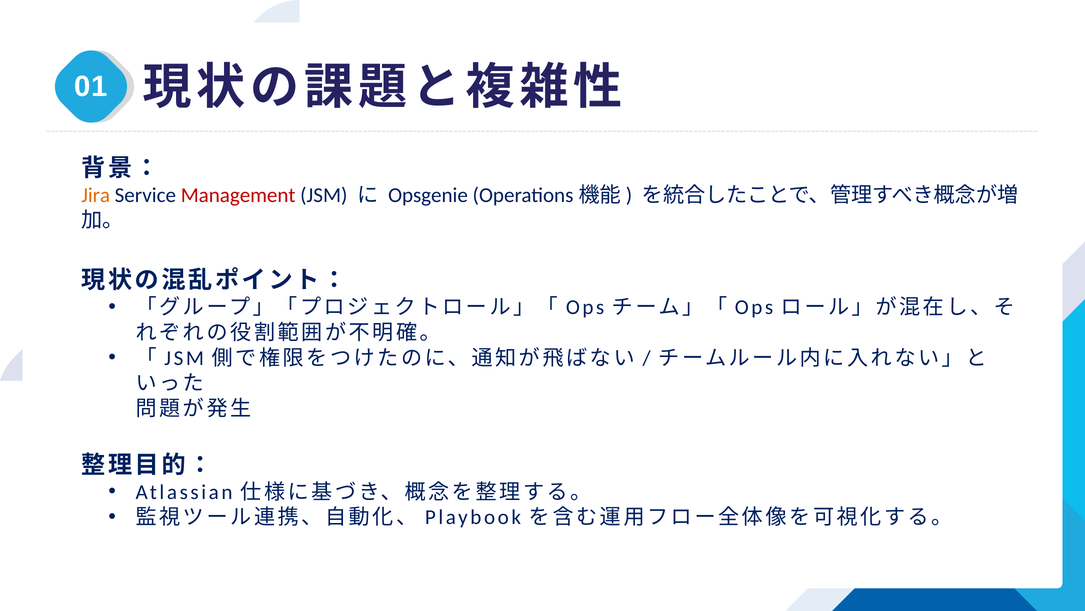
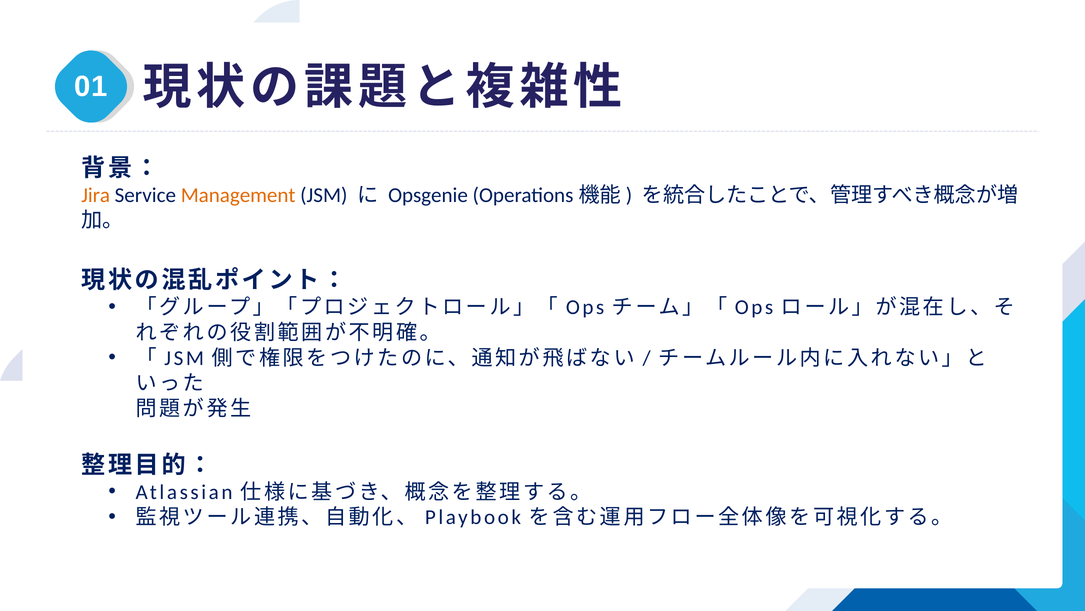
Management colour: red -> orange
